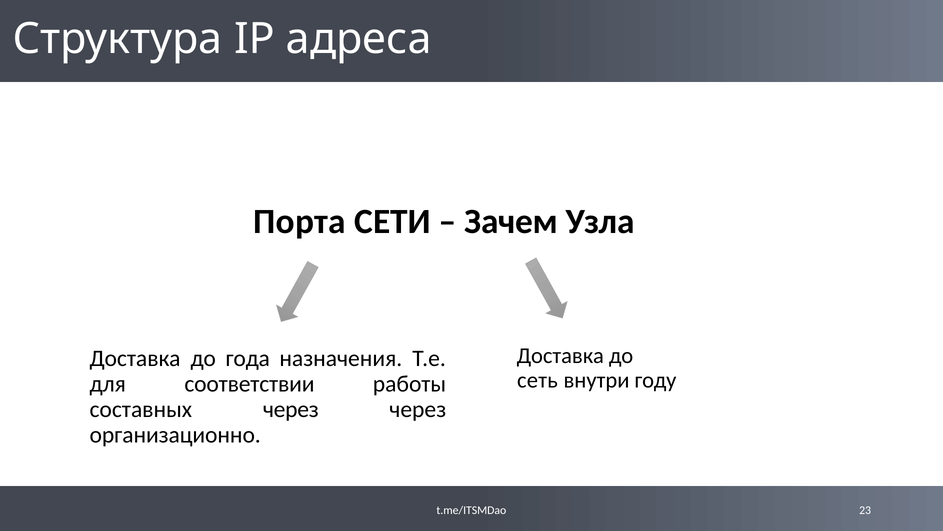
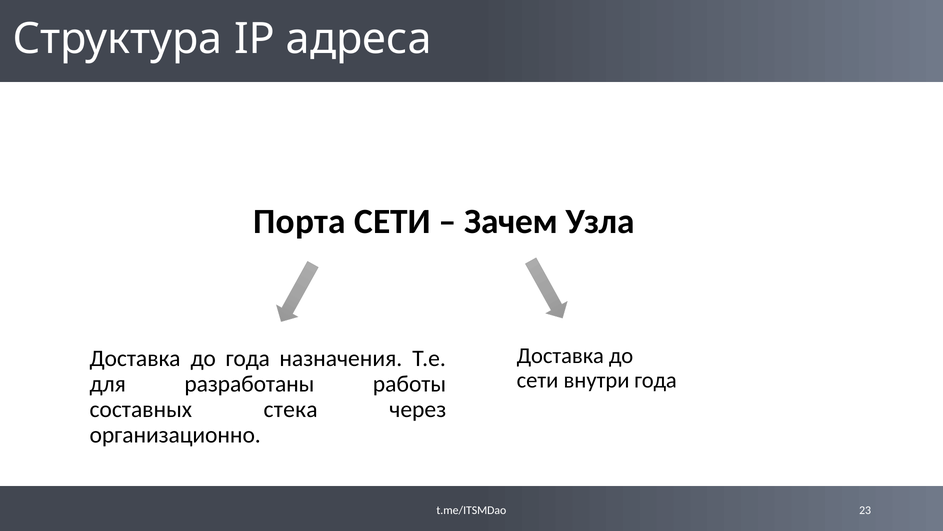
сеть at (537, 380): сеть -> сети
внутри году: году -> года
соответствии: соответствии -> разработаны
составных через: через -> стека
